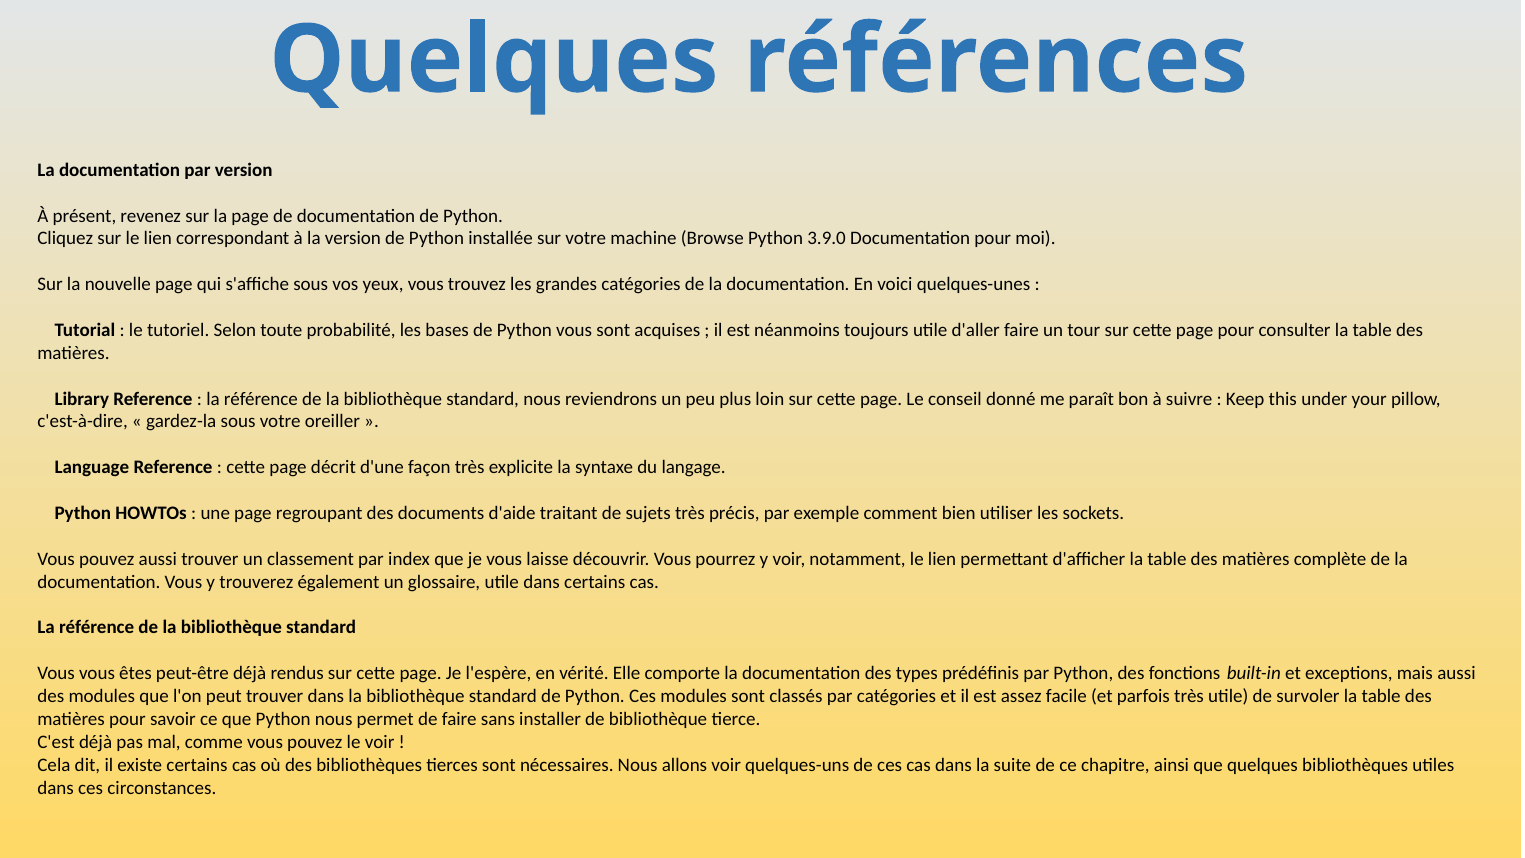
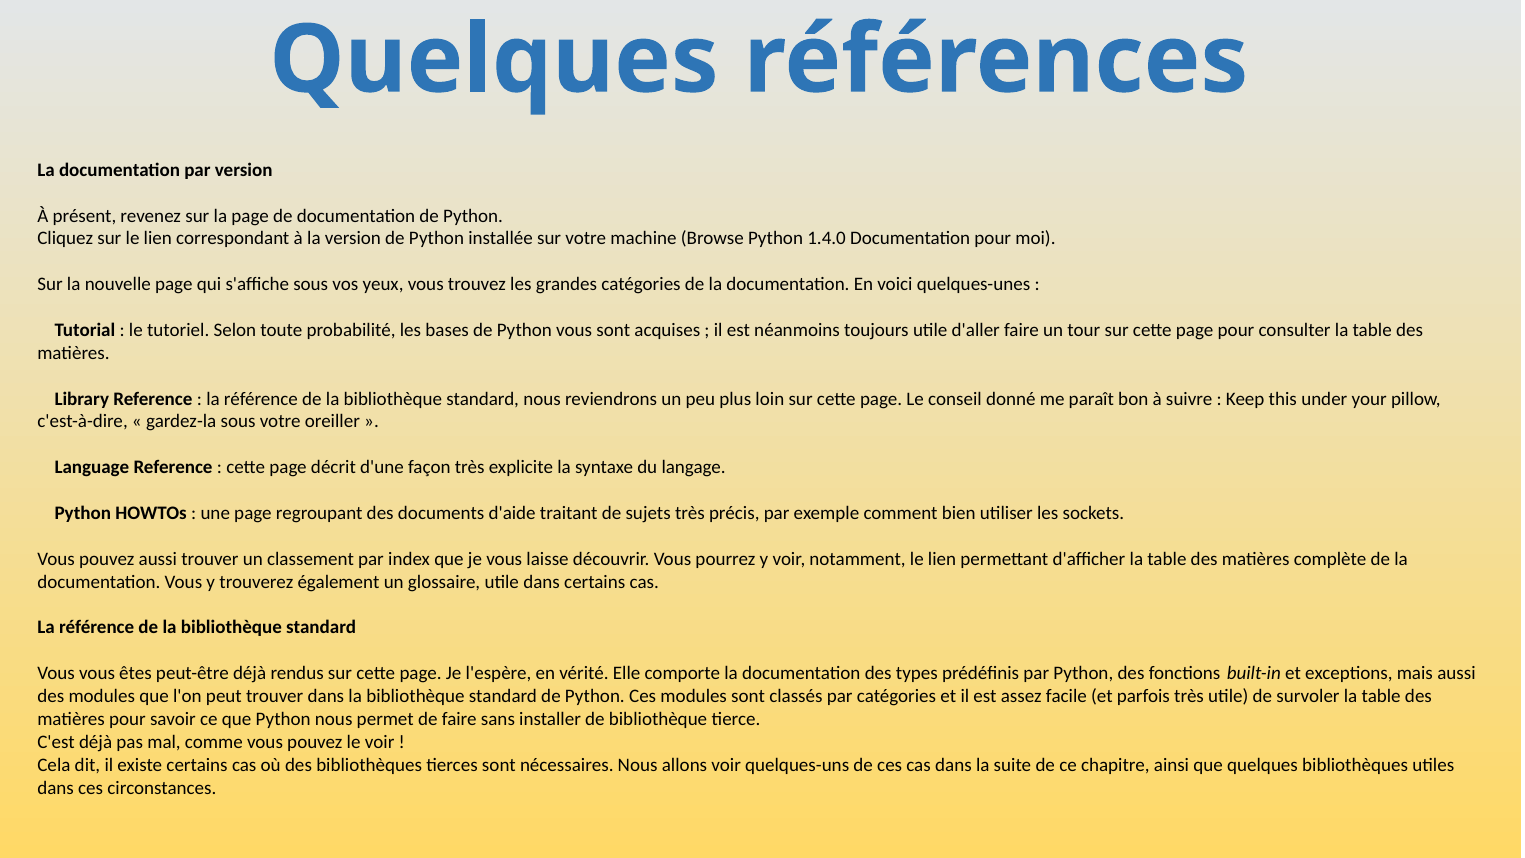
3.9.0: 3.9.0 -> 1.4.0
